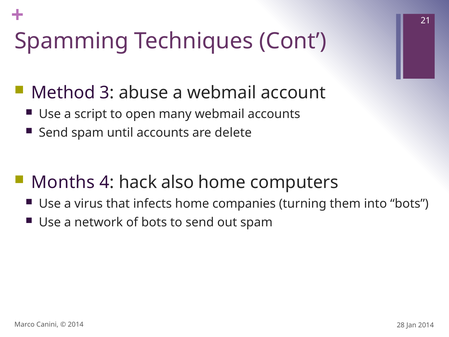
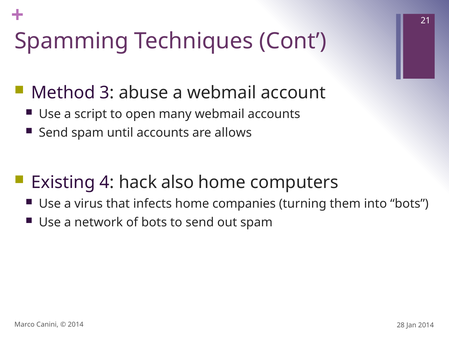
delete: delete -> allows
Months: Months -> Existing
